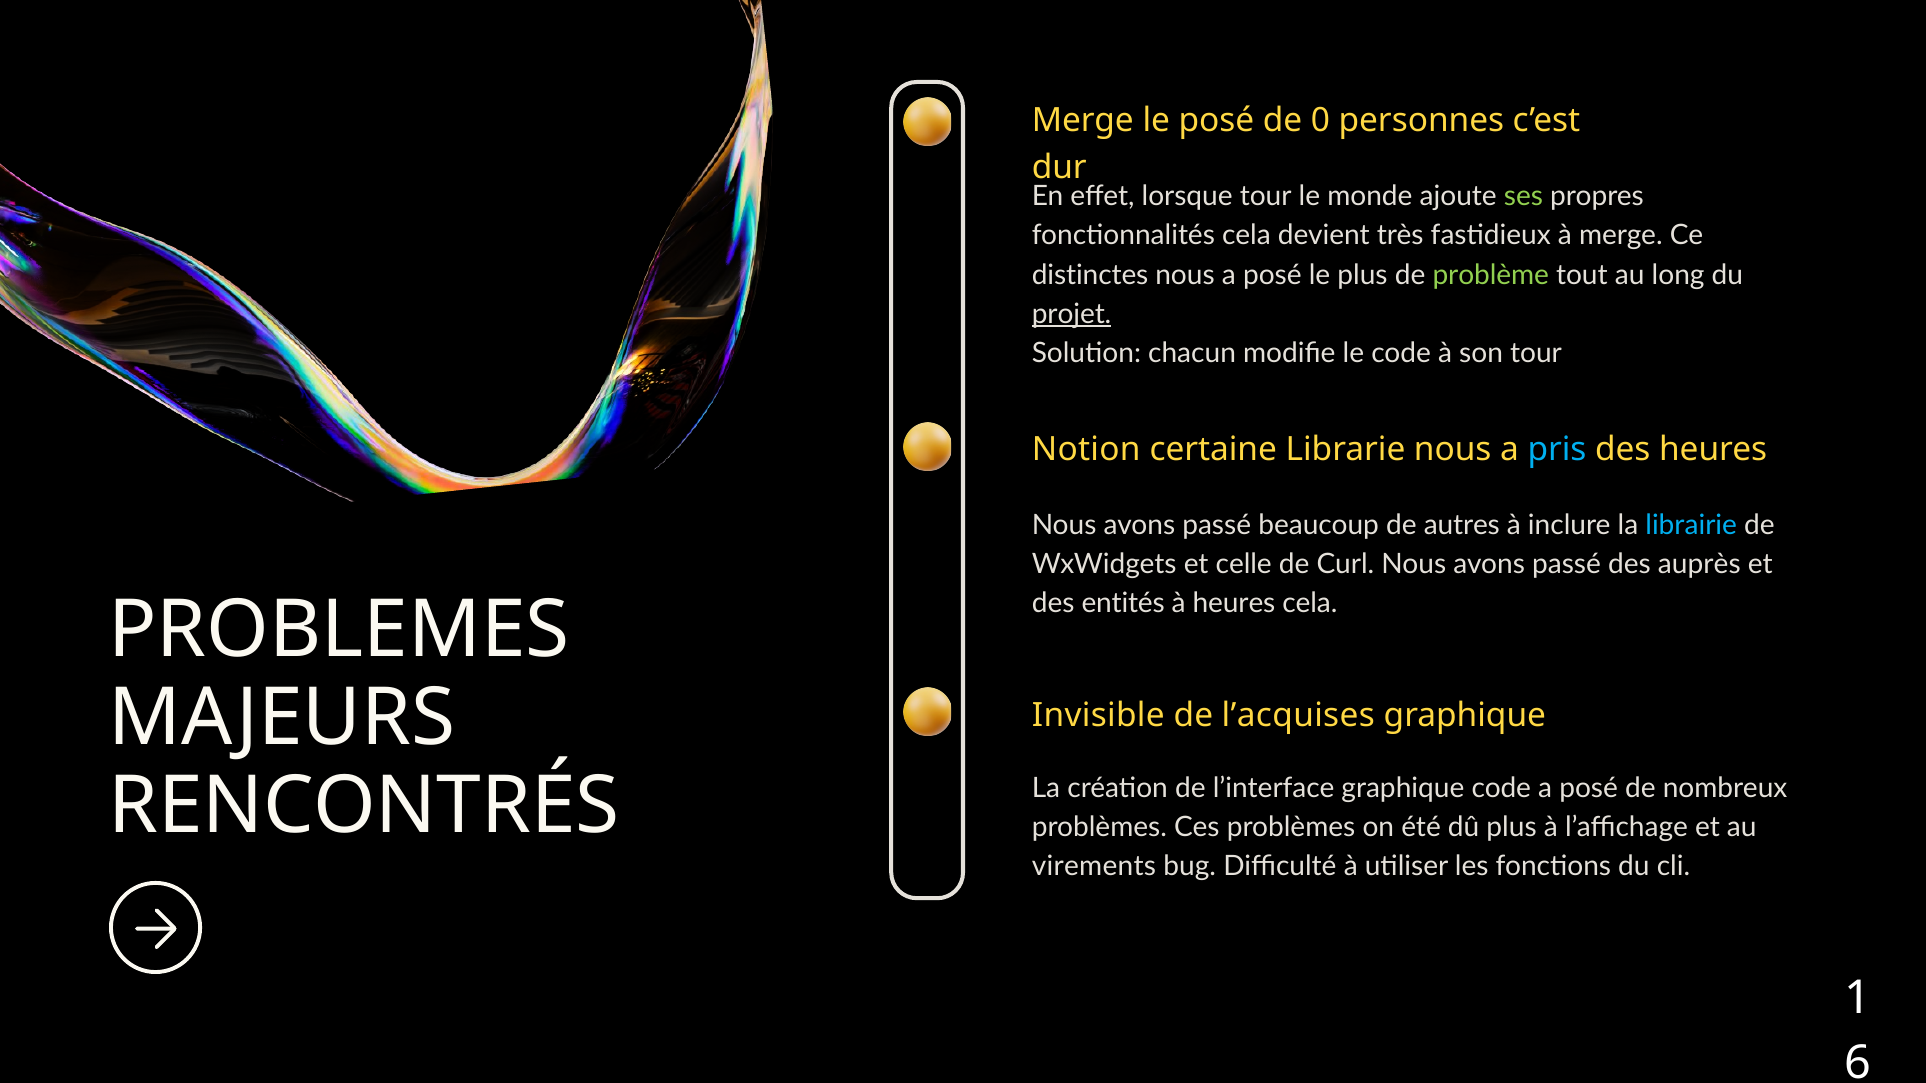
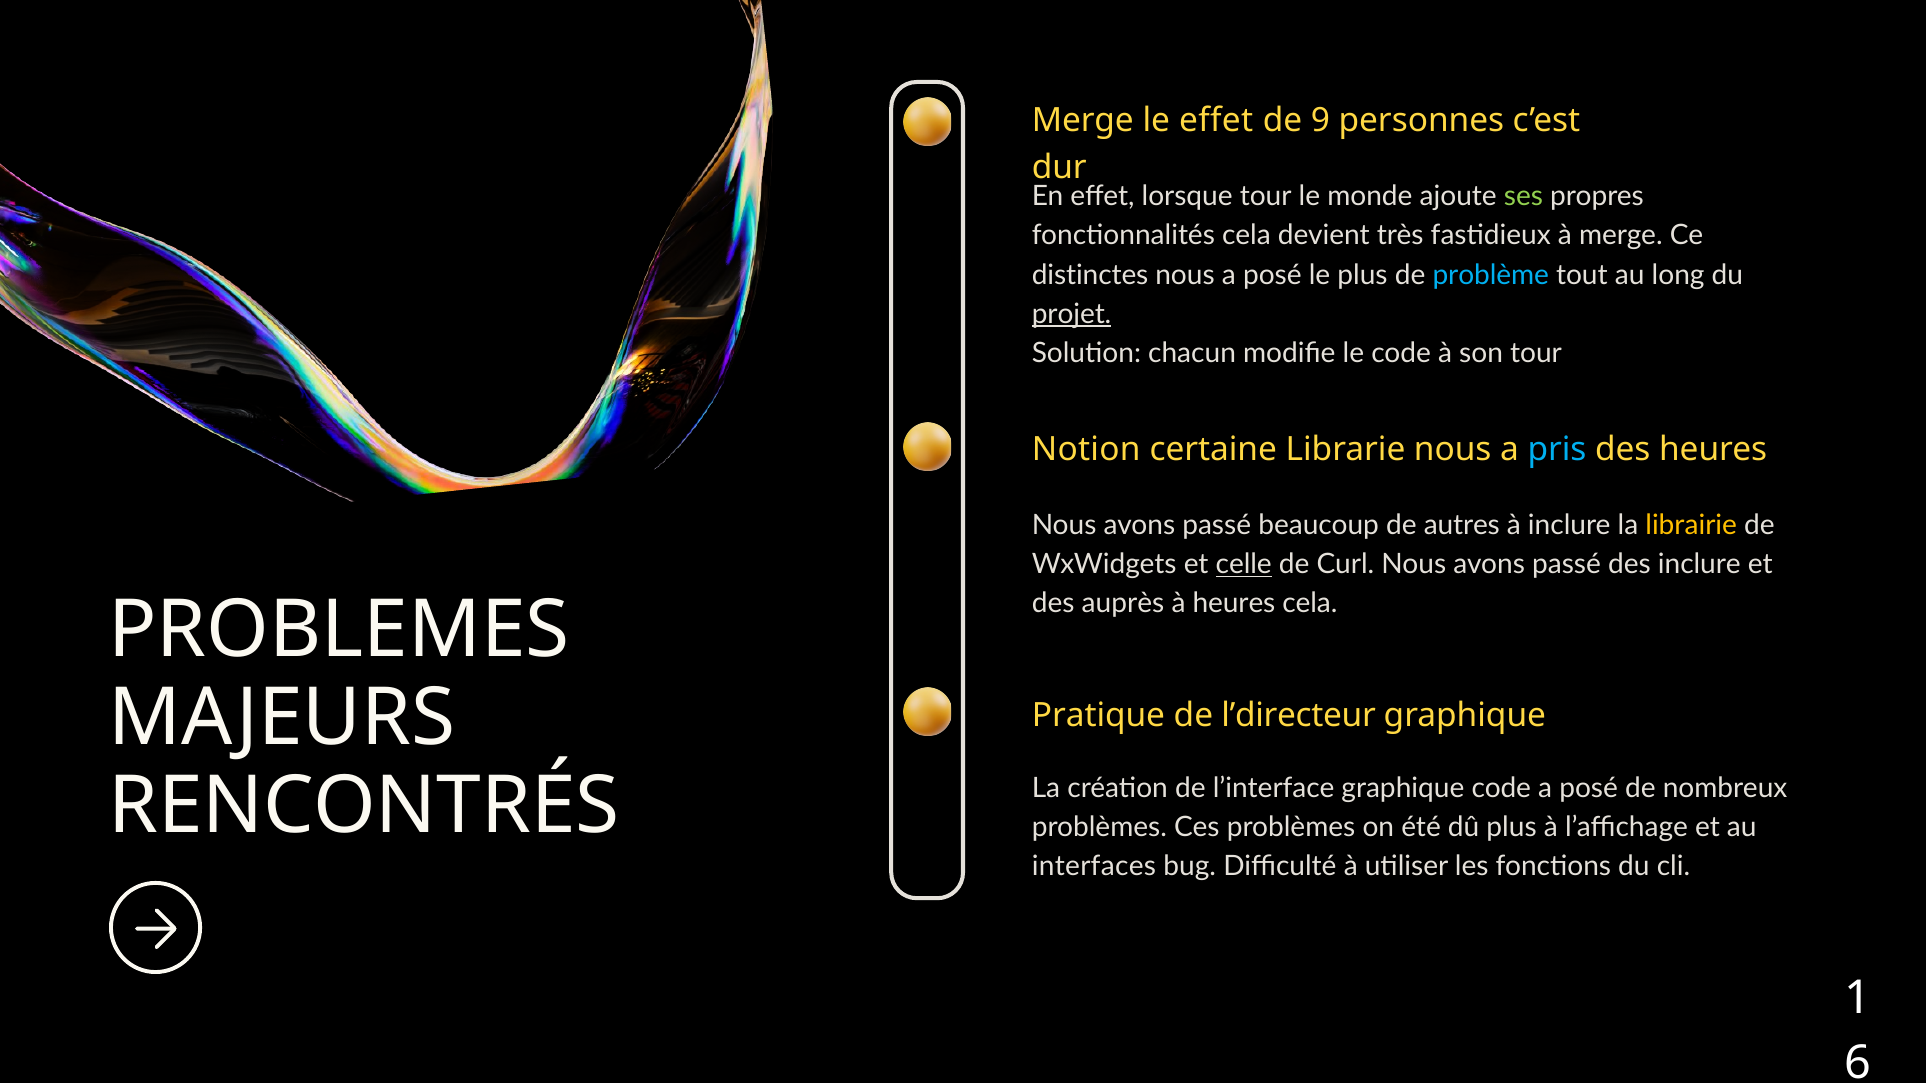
le posé: posé -> effet
0: 0 -> 9
problème colour: light green -> light blue
librairie colour: light blue -> yellow
celle underline: none -> present
des auprès: auprès -> inclure
entités: entités -> auprès
Invisible: Invisible -> Pratique
l’acquises: l’acquises -> l’directeur
virements: virements -> interfaces
